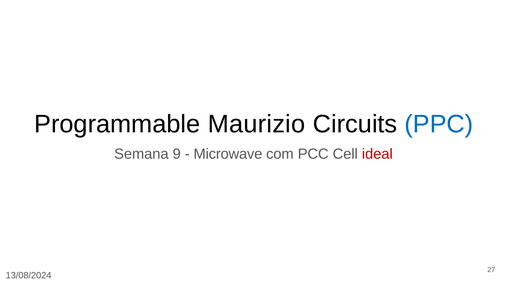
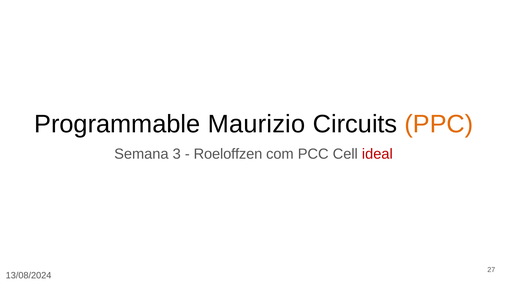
PPC colour: blue -> orange
9: 9 -> 3
Microwave: Microwave -> Roeloffzen
